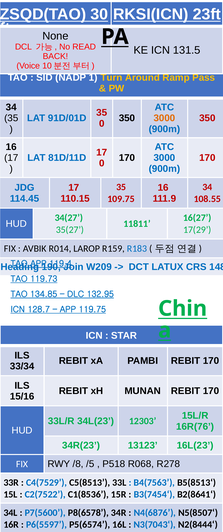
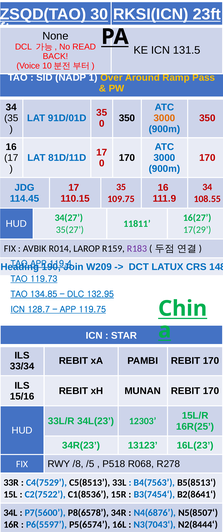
Turn: Turn -> Over
R183 colour: blue -> purple
16R(76: 16R(76 -> 16R(25
